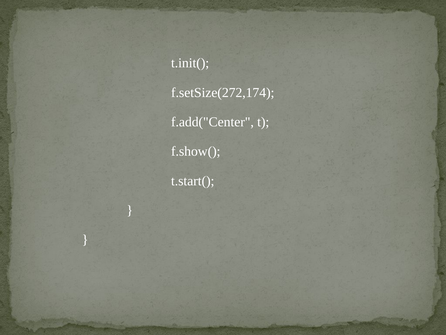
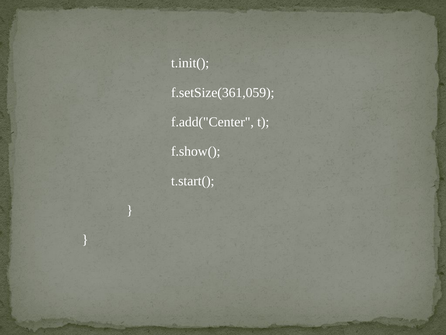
f.setSize(272,174: f.setSize(272,174 -> f.setSize(361,059
